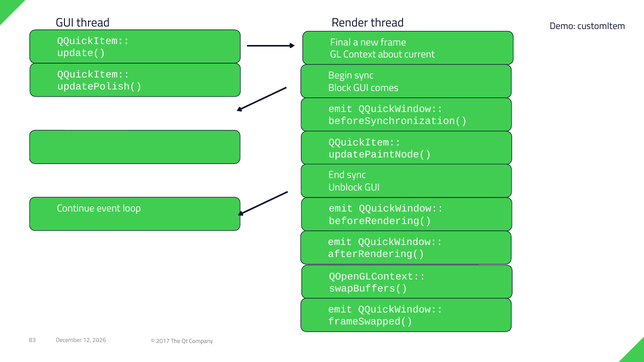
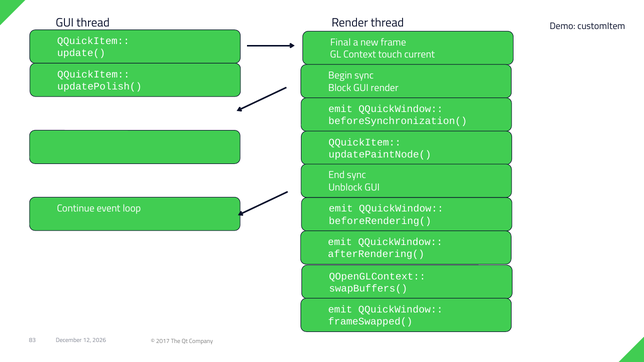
about: about -> touch
GUI comes: comes -> render
